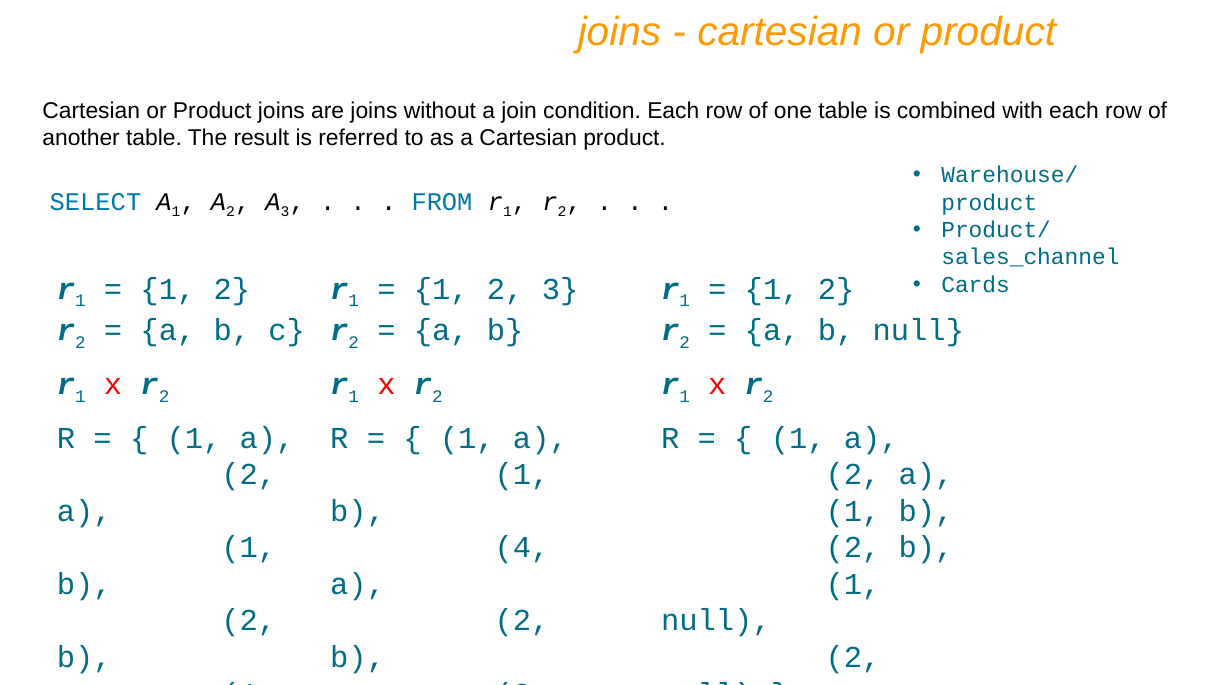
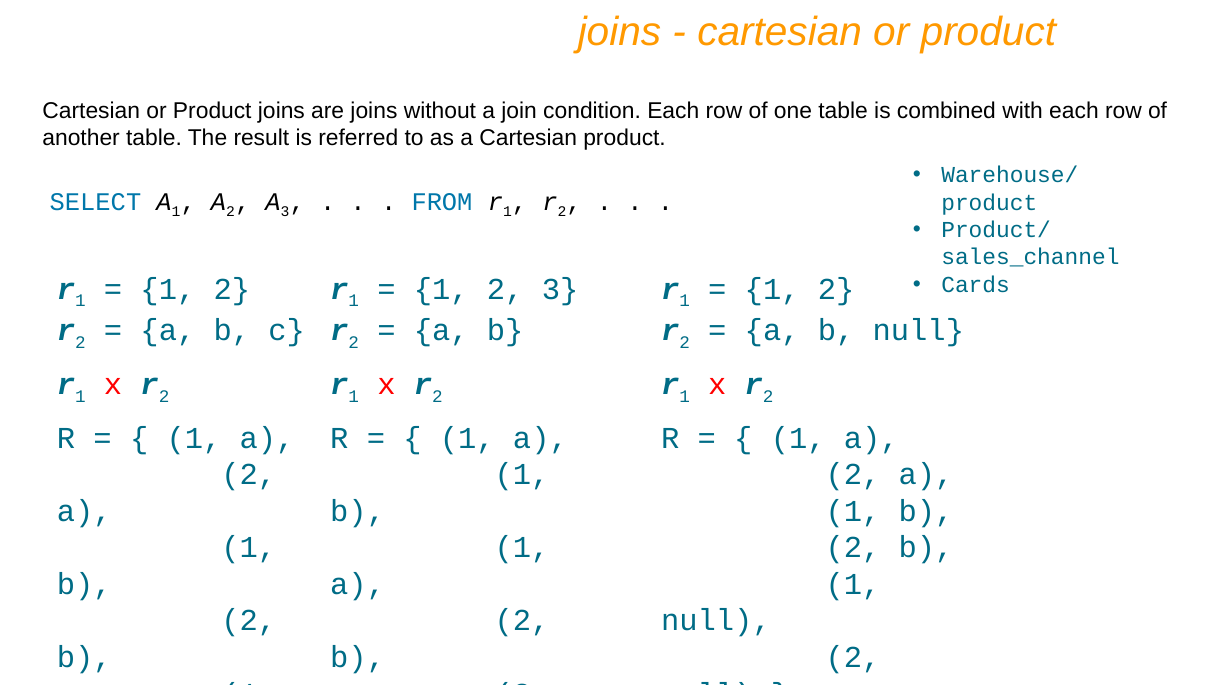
4 at (522, 548): 4 -> 1
